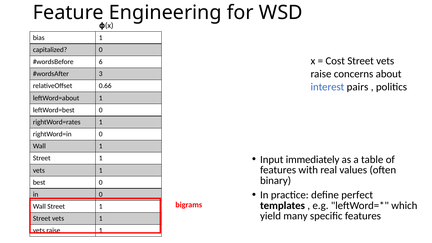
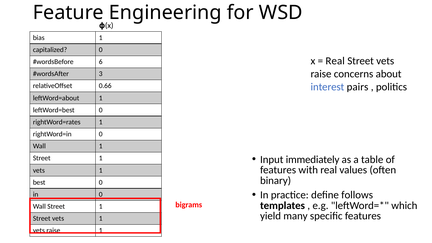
Cost at (335, 61): Cost -> Real
perfect: perfect -> follows
